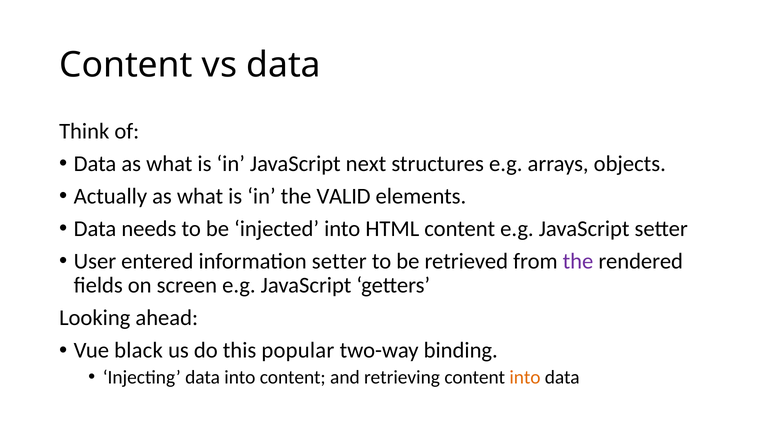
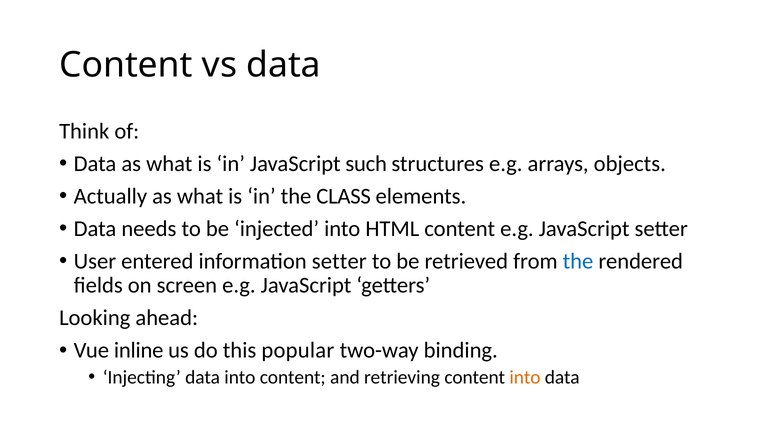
next: next -> such
VALID: VALID -> CLASS
the at (578, 261) colour: purple -> blue
black: black -> inline
